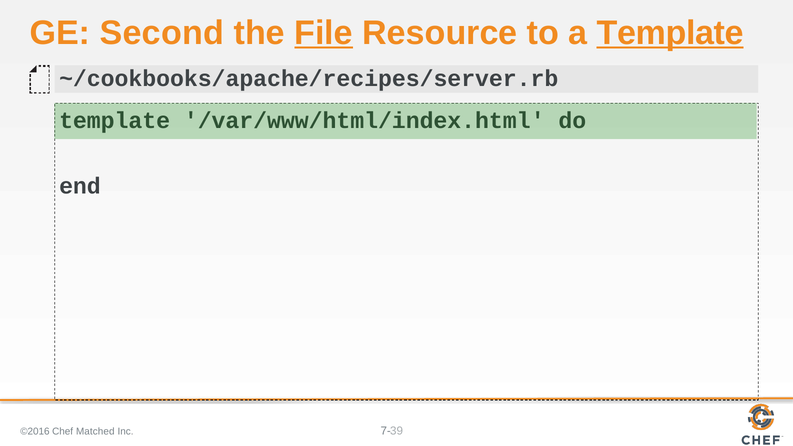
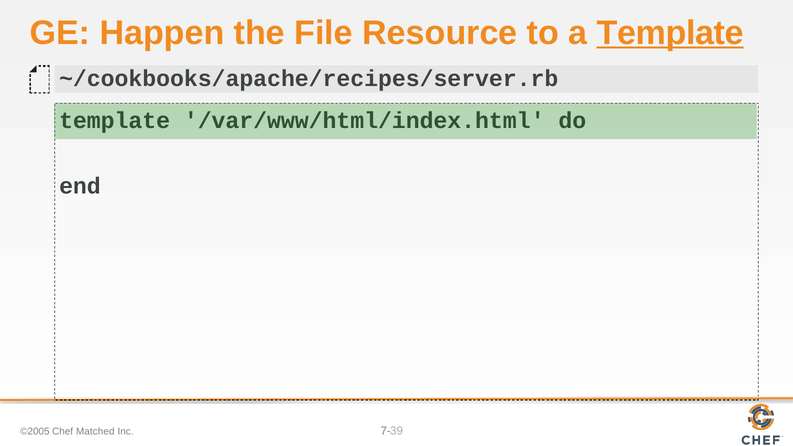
Second: Second -> Happen
File underline: present -> none
©2016: ©2016 -> ©2005
